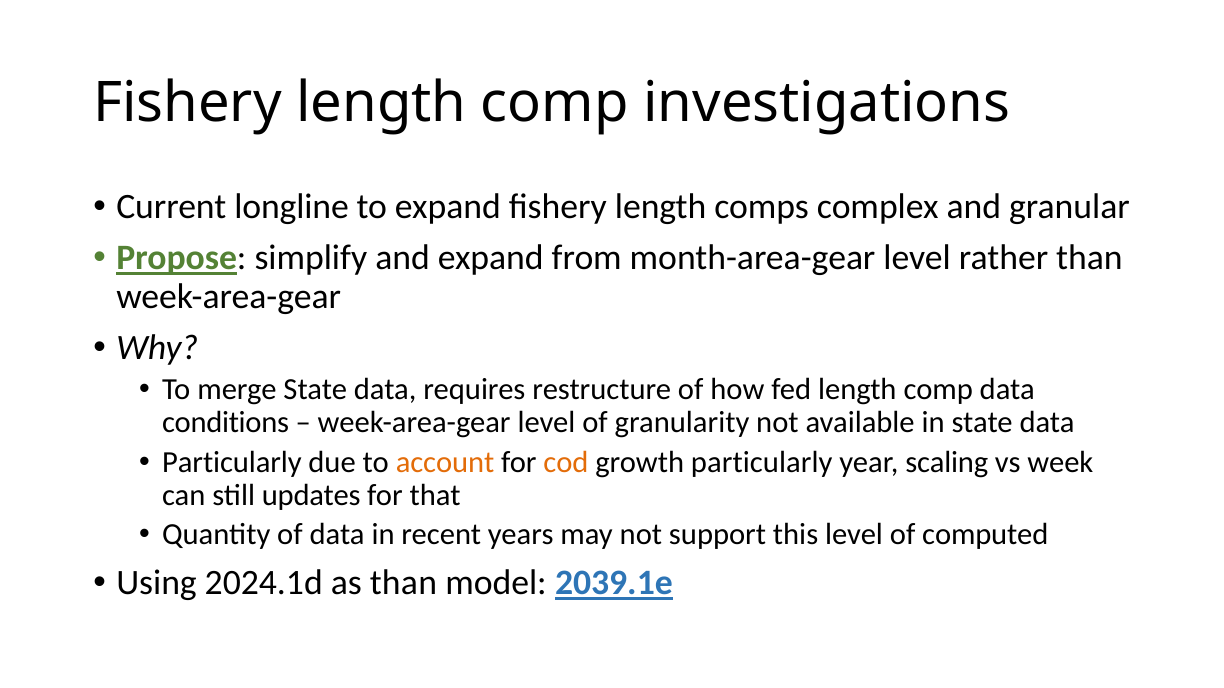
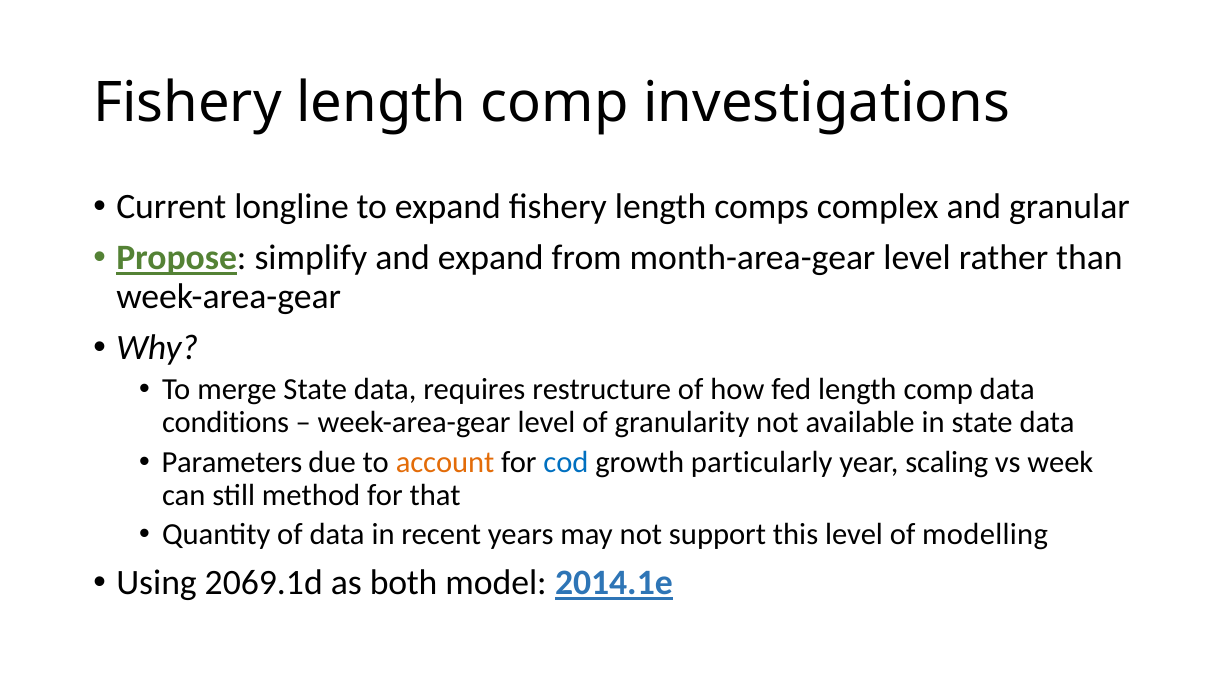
Particularly at (232, 462): Particularly -> Parameters
cod colour: orange -> blue
updates: updates -> method
computed: computed -> modelling
2024.1d: 2024.1d -> 2069.1d
as than: than -> both
2039.1e: 2039.1e -> 2014.1e
